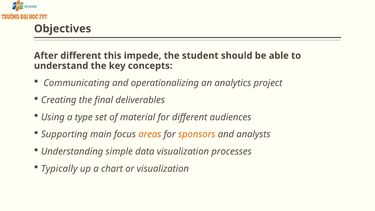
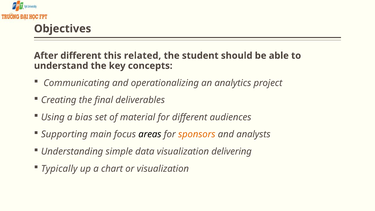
impede: impede -> related
type: type -> bias
areas colour: orange -> black
processes: processes -> delivering
